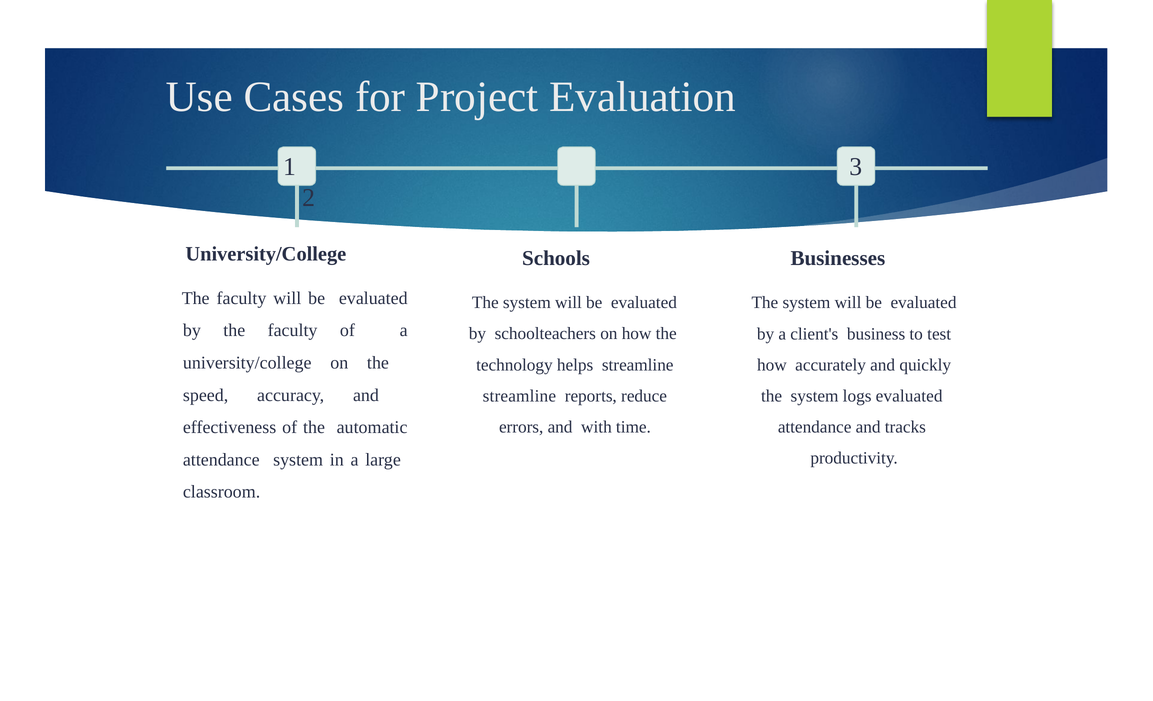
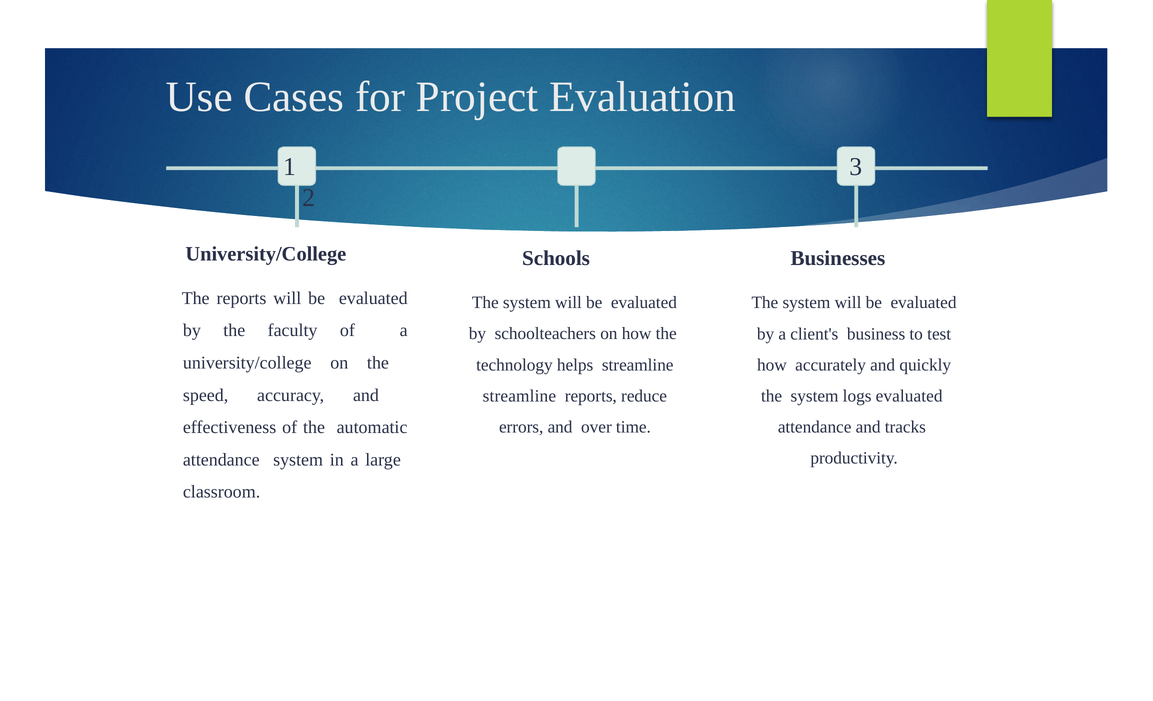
faculty at (242, 298): faculty -> reports
with: with -> over
